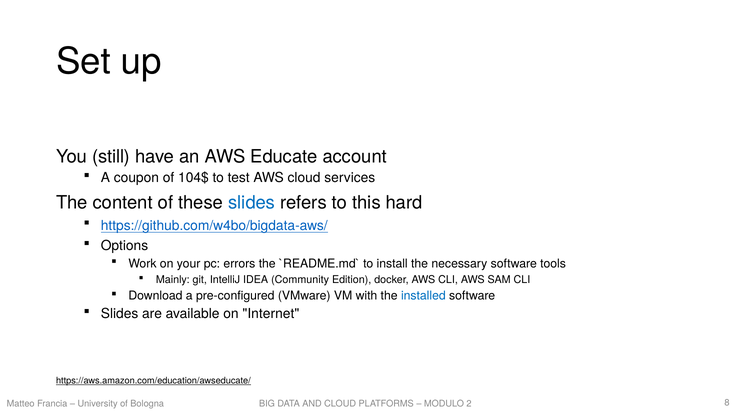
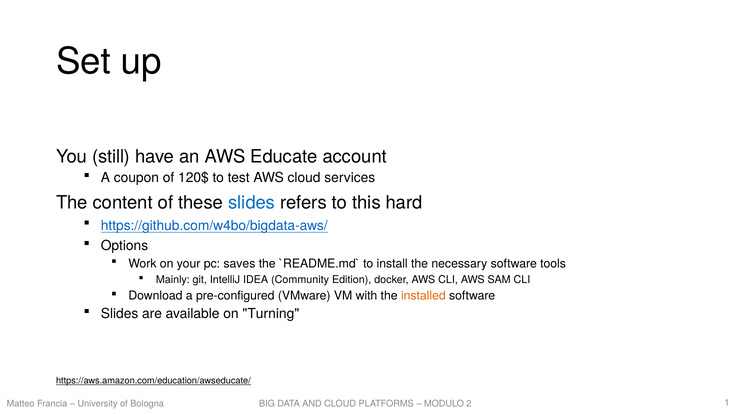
104$: 104$ -> 120$
errors: errors -> saves
installed colour: blue -> orange
Internet: Internet -> Turning
8: 8 -> 1
